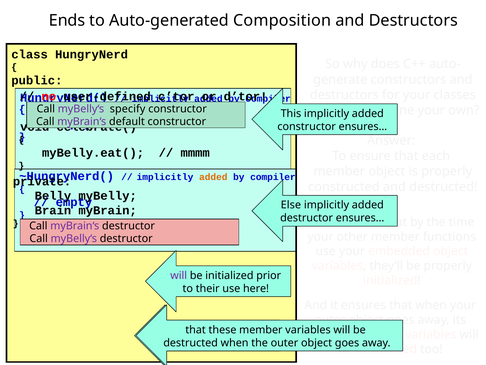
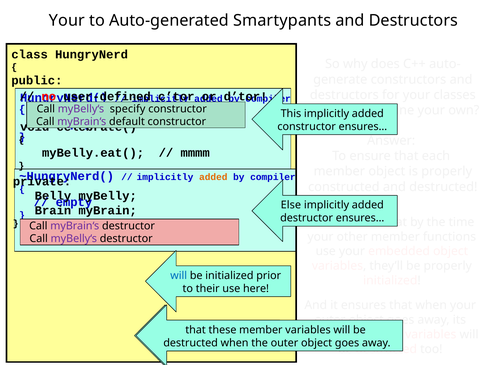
Ends at (67, 21): Ends -> Your
Composition: Composition -> Smartypants
will at (179, 275) colour: purple -> blue
